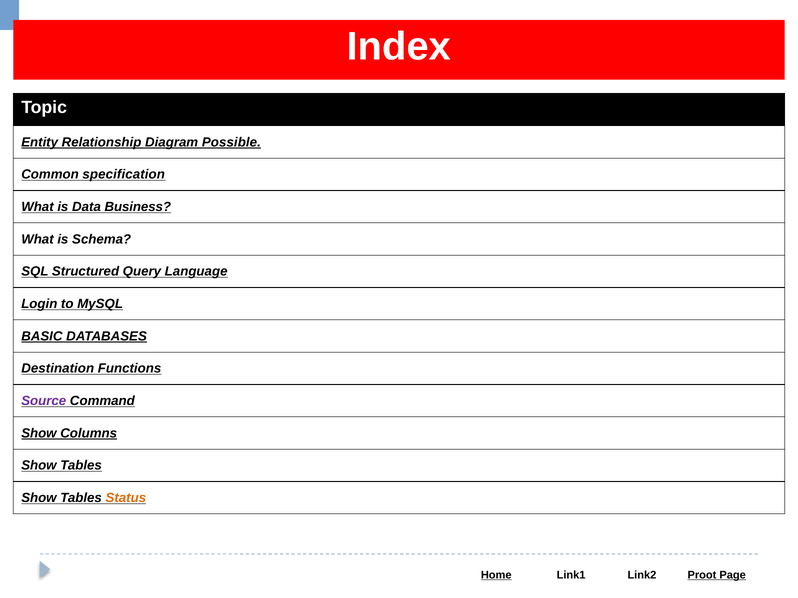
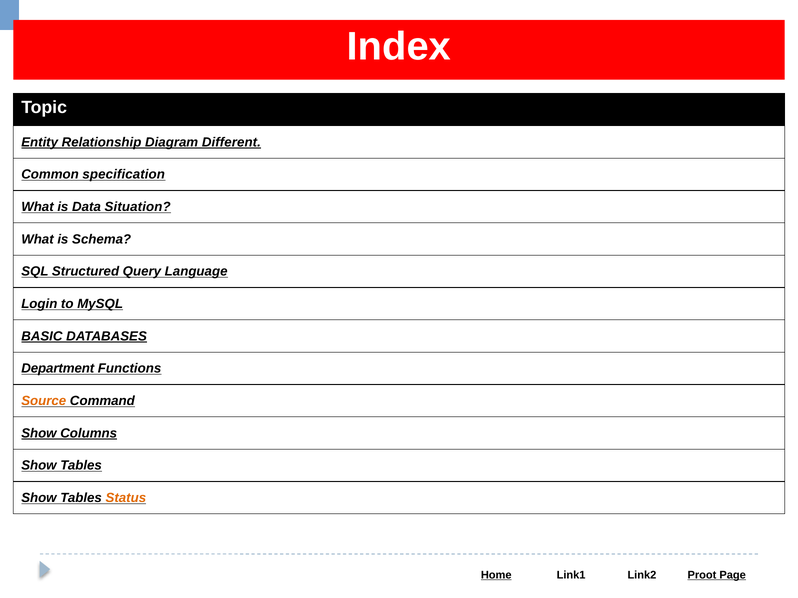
Possible: Possible -> Different
Business: Business -> Situation
Destination: Destination -> Department
Source colour: purple -> orange
